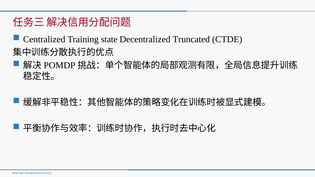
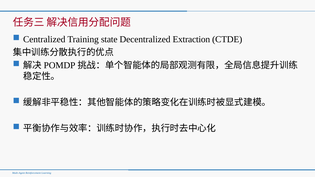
Truncated: Truncated -> Extraction
